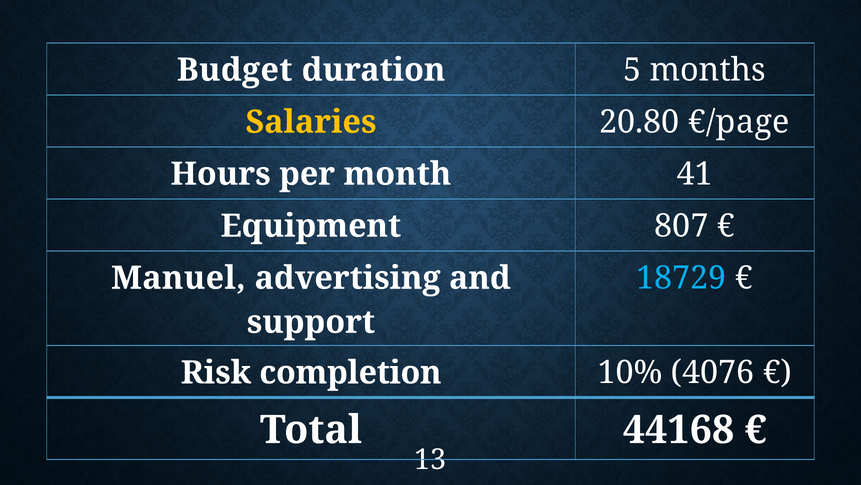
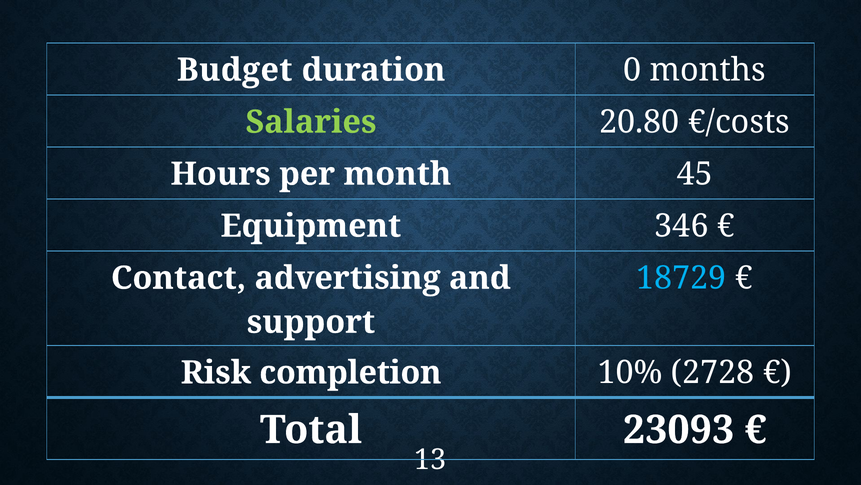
5: 5 -> 0
Salaries colour: yellow -> light green
€/page: €/page -> €/costs
41: 41 -> 45
807: 807 -> 346
Manuel: Manuel -> Contact
4076: 4076 -> 2728
44168: 44168 -> 23093
